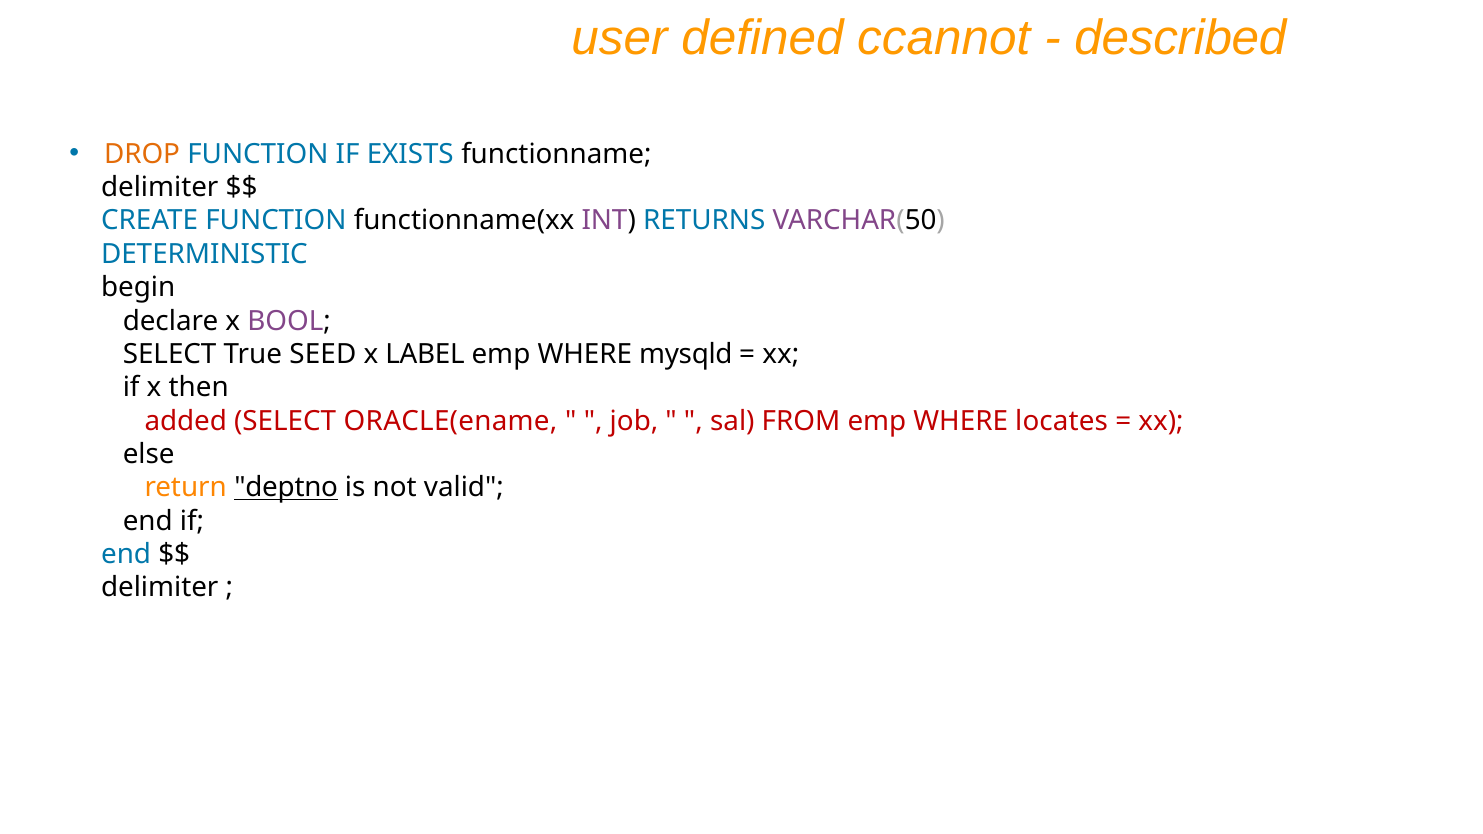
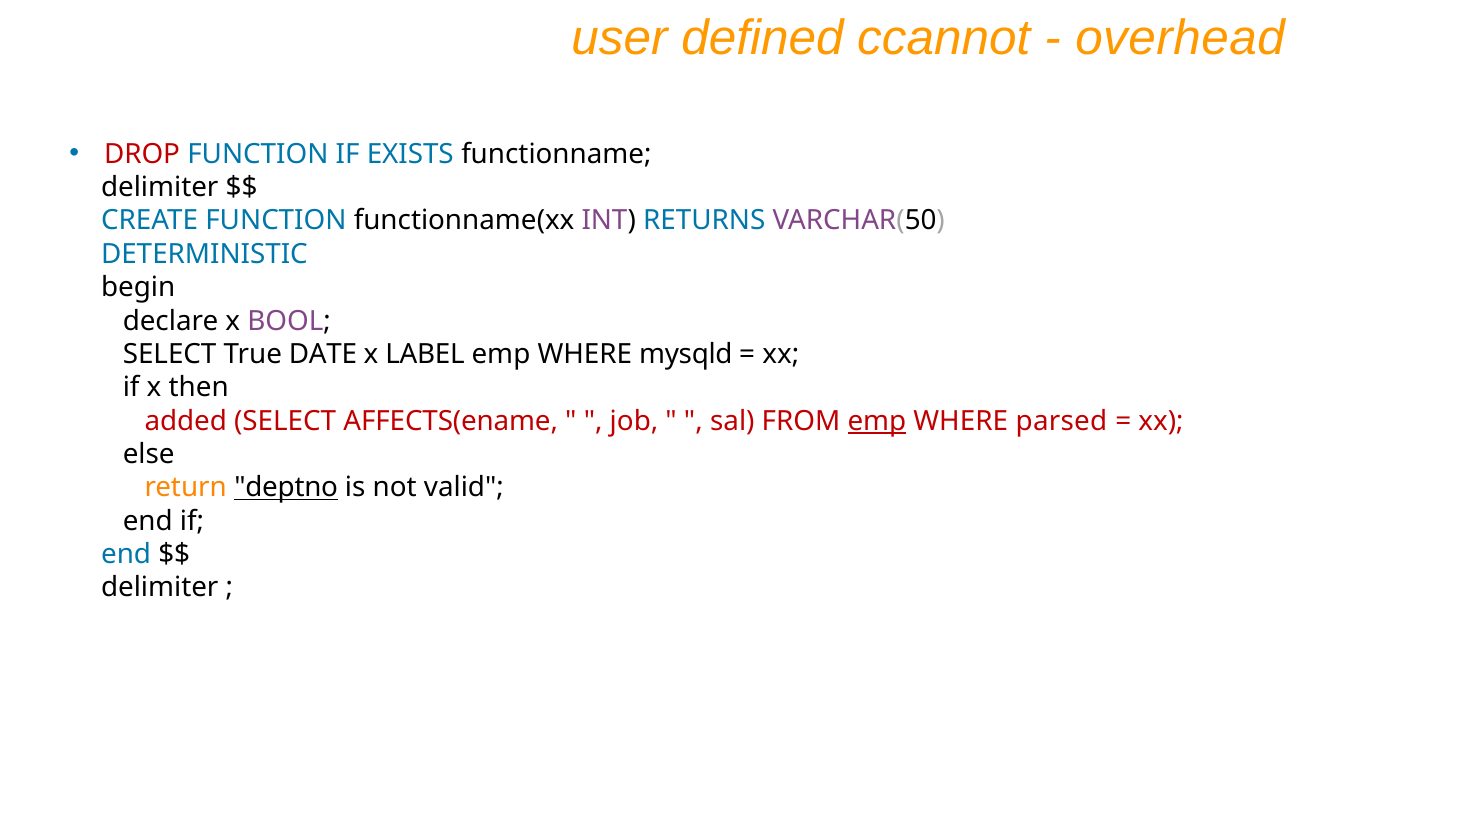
described: described -> overhead
DROP colour: orange -> red
SEED: SEED -> DATE
ORACLE(ename: ORACLE(ename -> AFFECTS(ename
emp at (877, 421) underline: none -> present
locates: locates -> parsed
